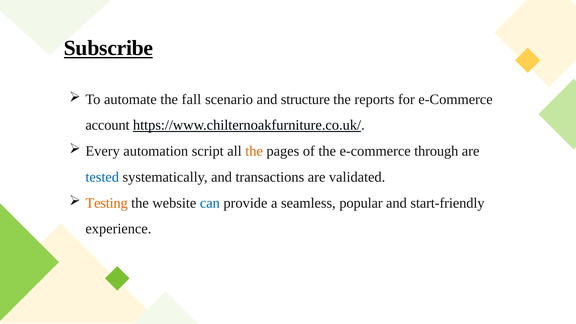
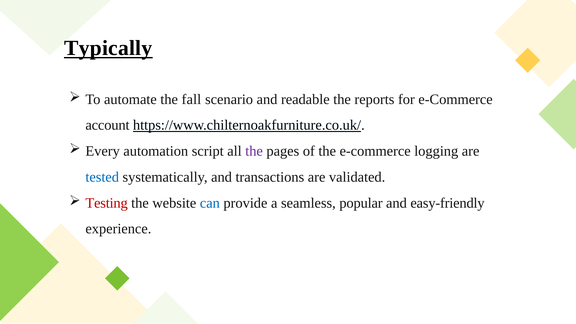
Subscribe: Subscribe -> Typically
structure: structure -> readable
the at (254, 151) colour: orange -> purple
through: through -> logging
Testing colour: orange -> red
start-friendly: start-friendly -> easy-friendly
